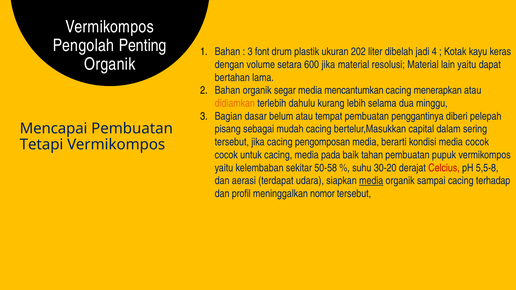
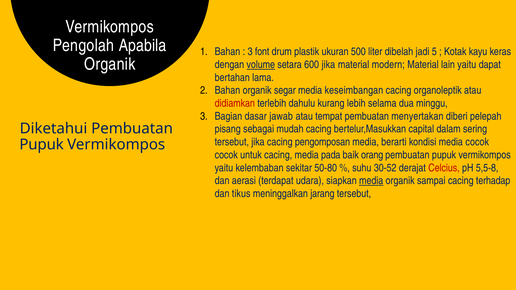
Penting: Penting -> Apabila
202: 202 -> 500
4: 4 -> 5
volume underline: none -> present
resolusi: resolusi -> modern
mencantumkan: mencantumkan -> keseimbangan
menerapkan: menerapkan -> organoleptik
didiamkan colour: orange -> red
belum: belum -> jawab
penggantinya: penggantinya -> menyertakan
Mencapai: Mencapai -> Diketahui
Tetapi at (42, 145): Tetapi -> Pupuk
tahan: tahan -> orang
50-58: 50-58 -> 50-80
30-20: 30-20 -> 30-52
profil: profil -> tikus
nomor: nomor -> jarang
